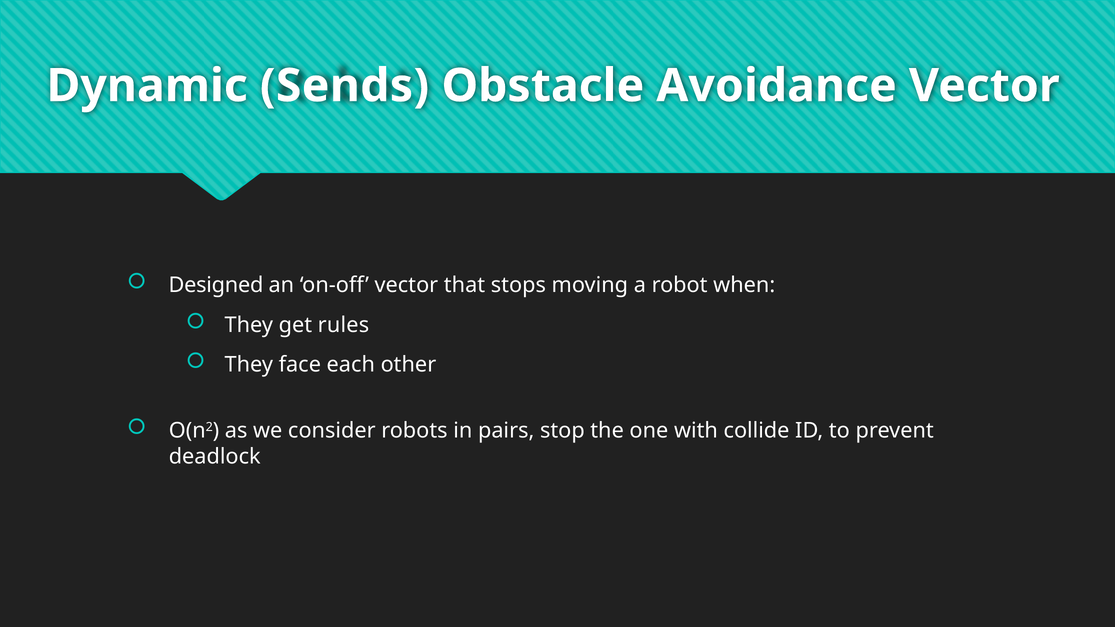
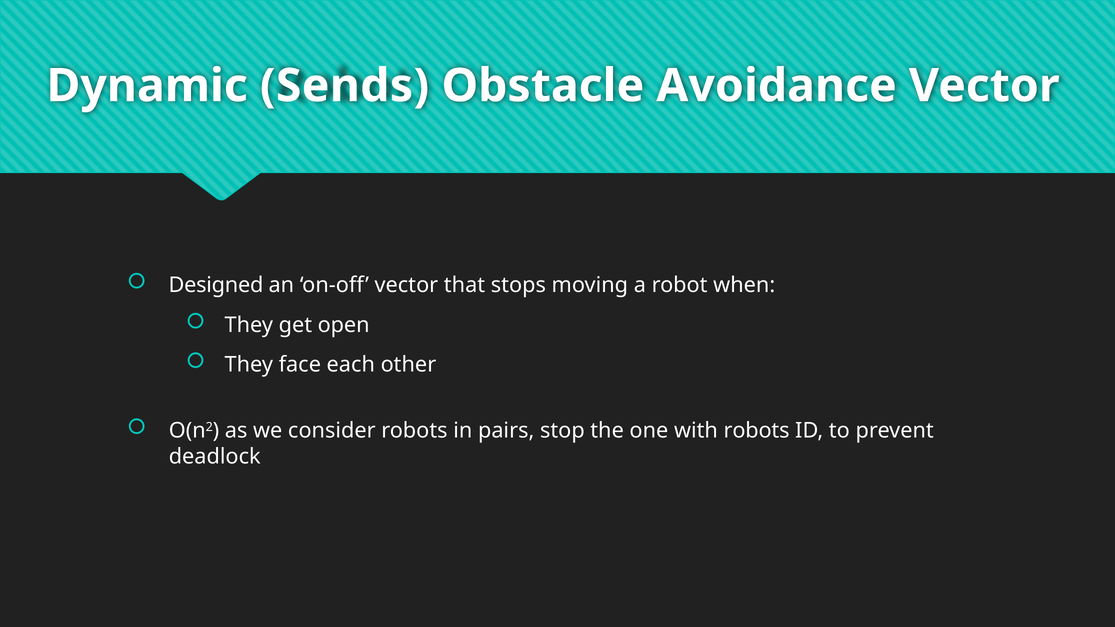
rules: rules -> open
with collide: collide -> robots
